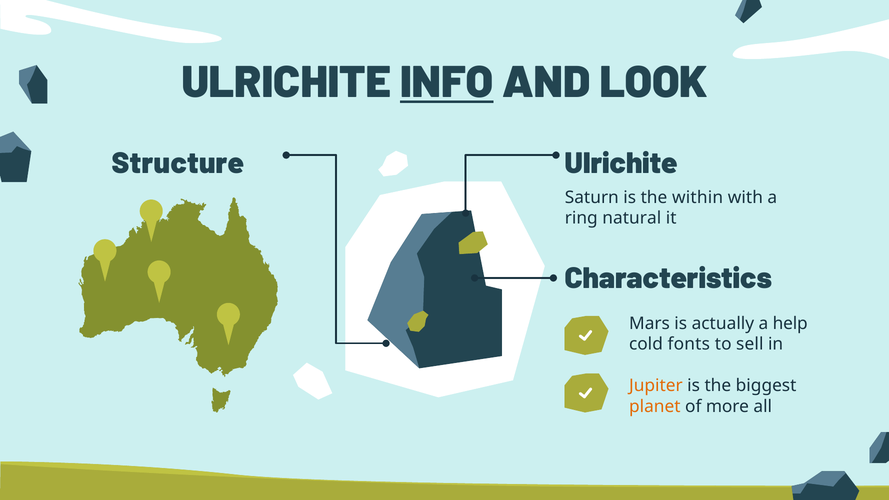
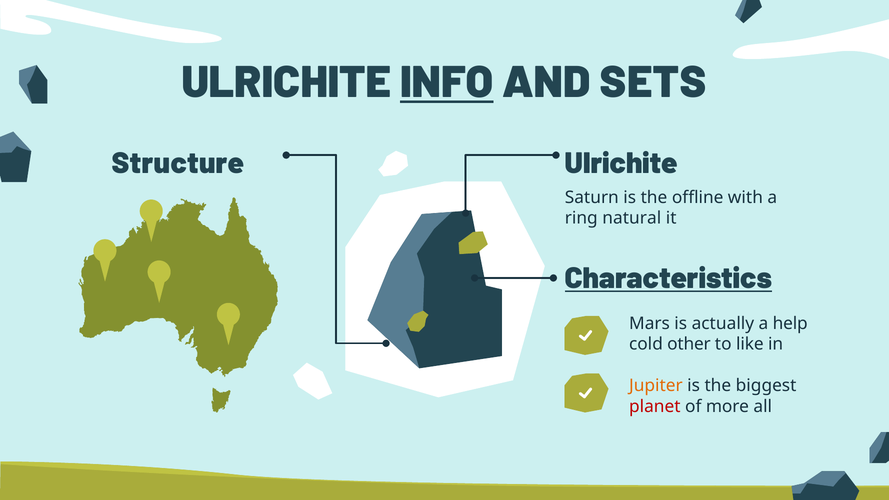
LOOK: LOOK -> SETS
within: within -> offline
Characteristics underline: none -> present
fonts: fonts -> other
sell: sell -> like
planet colour: orange -> red
